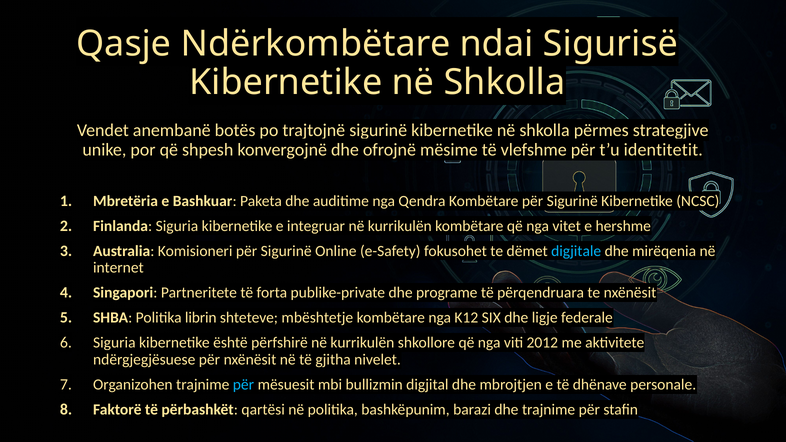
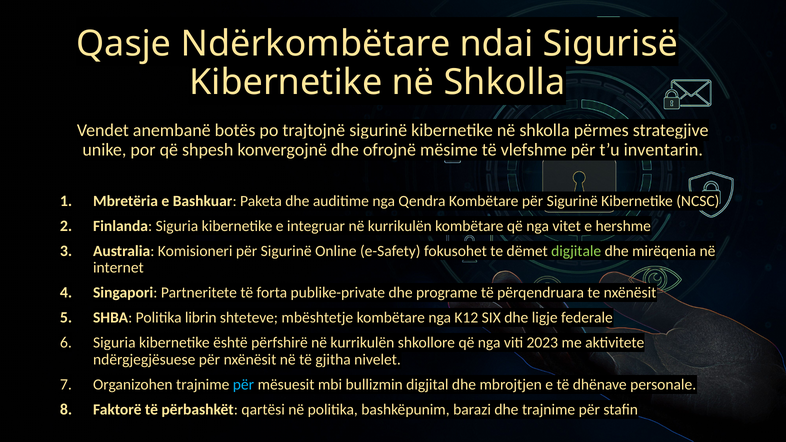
identitetit: identitetit -> inventarin
digjitale colour: light blue -> light green
2012: 2012 -> 2023
